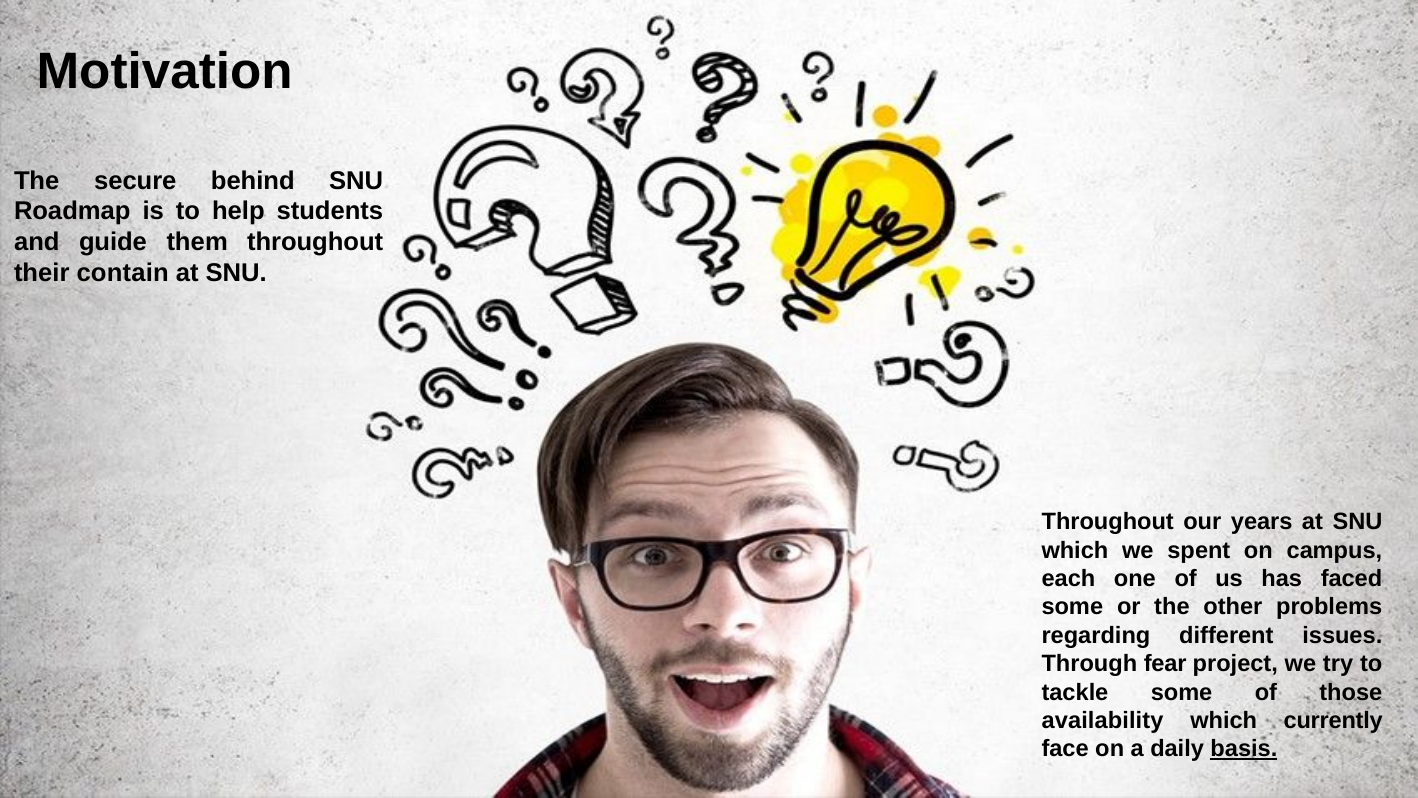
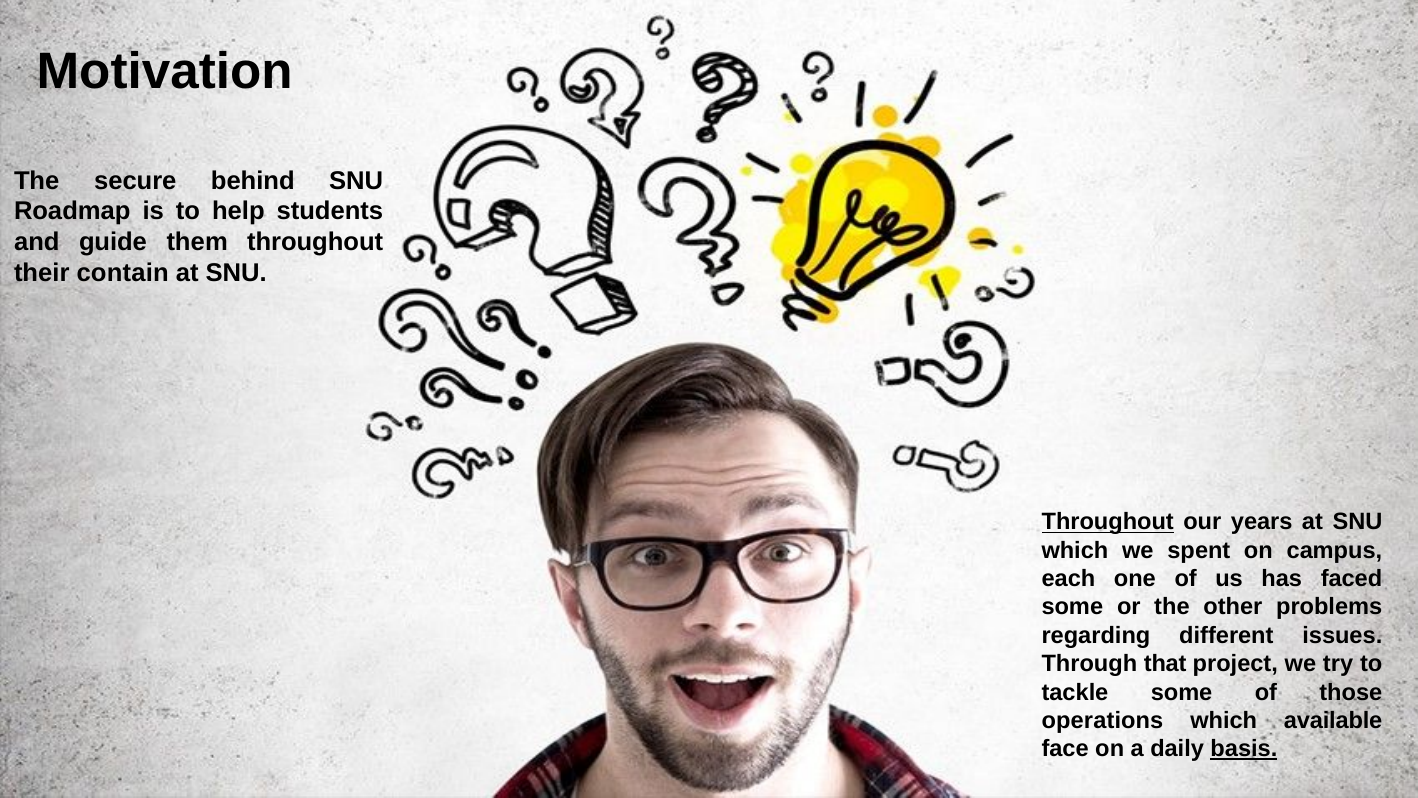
Throughout at (1108, 522) underline: none -> present
fear: fear -> that
availability: availability -> operations
currently: currently -> available
